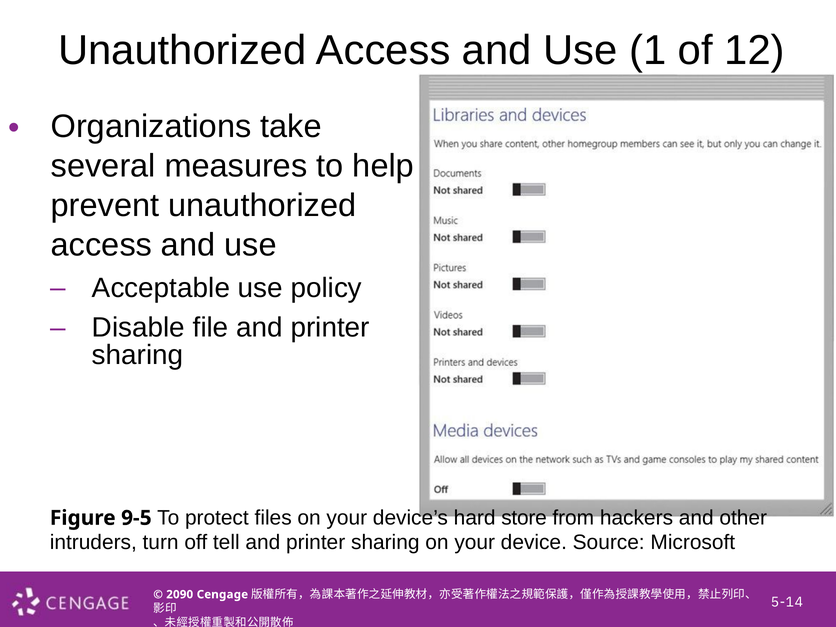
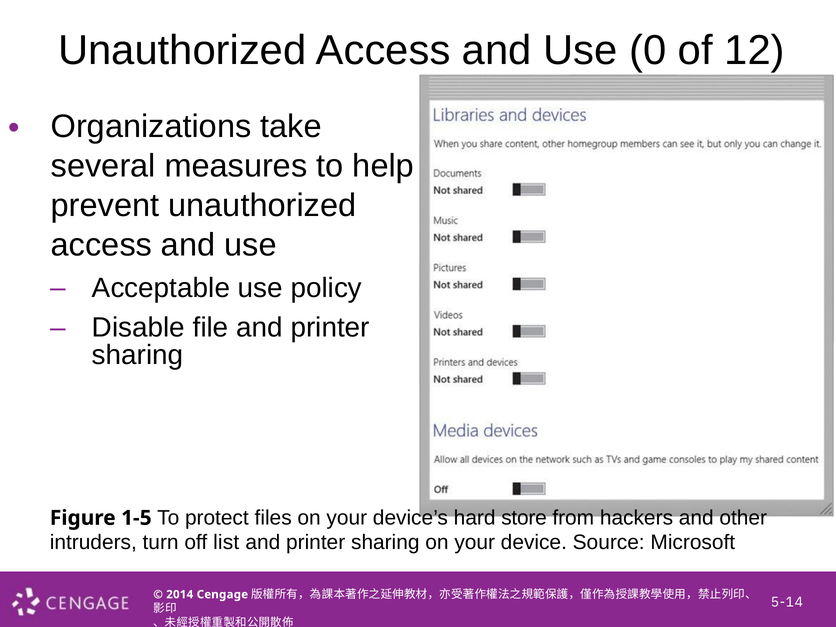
1: 1 -> 0
9-5: 9-5 -> 1-5
tell: tell -> list
2090: 2090 -> 2014
